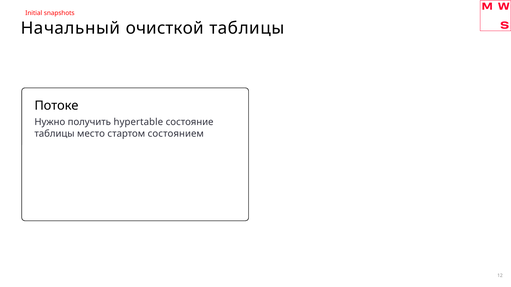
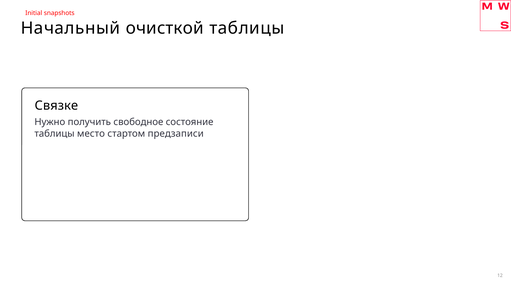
Потоке: Потоке -> Связке
hypertable: hypertable -> свободное
состоянием: состоянием -> предзаписи
